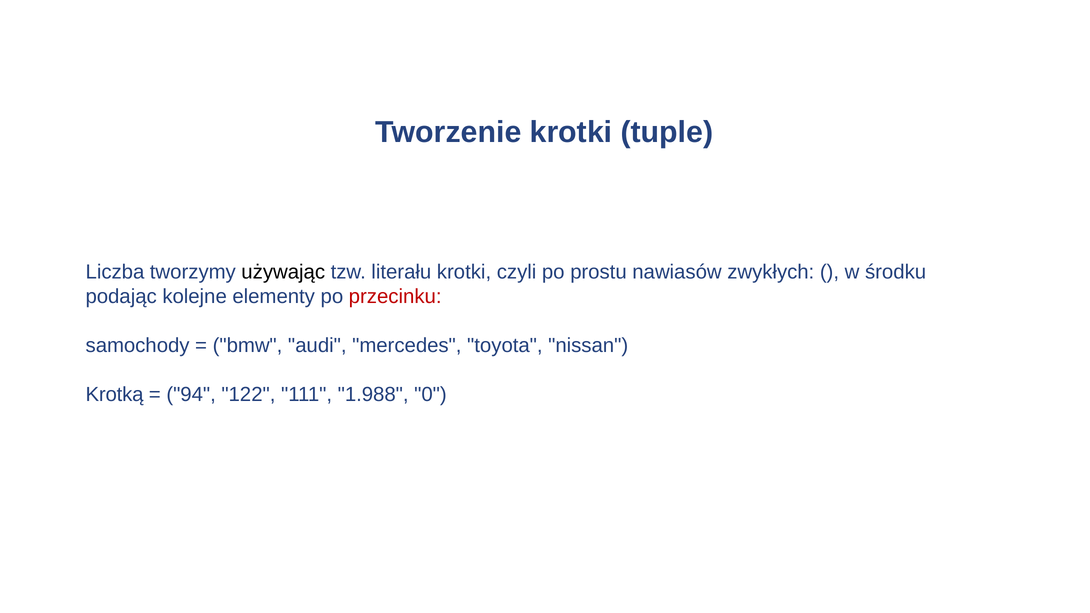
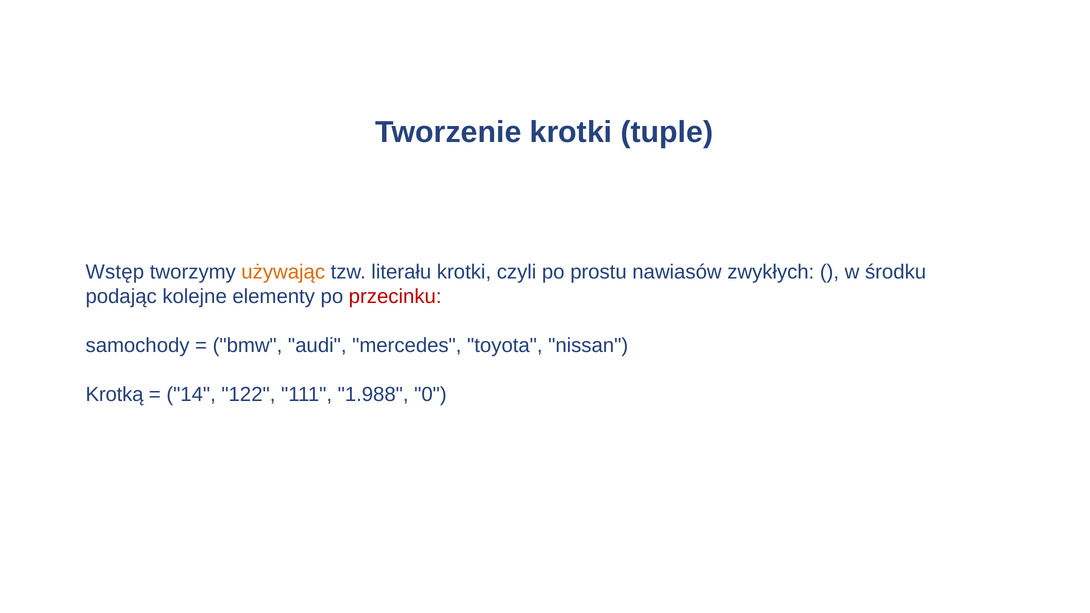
Liczba: Liczba -> Wstęp
używając colour: black -> orange
94: 94 -> 14
